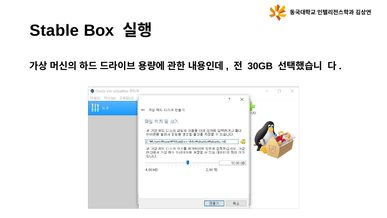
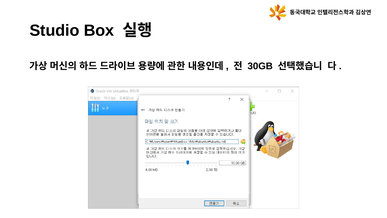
Stable: Stable -> Studio
